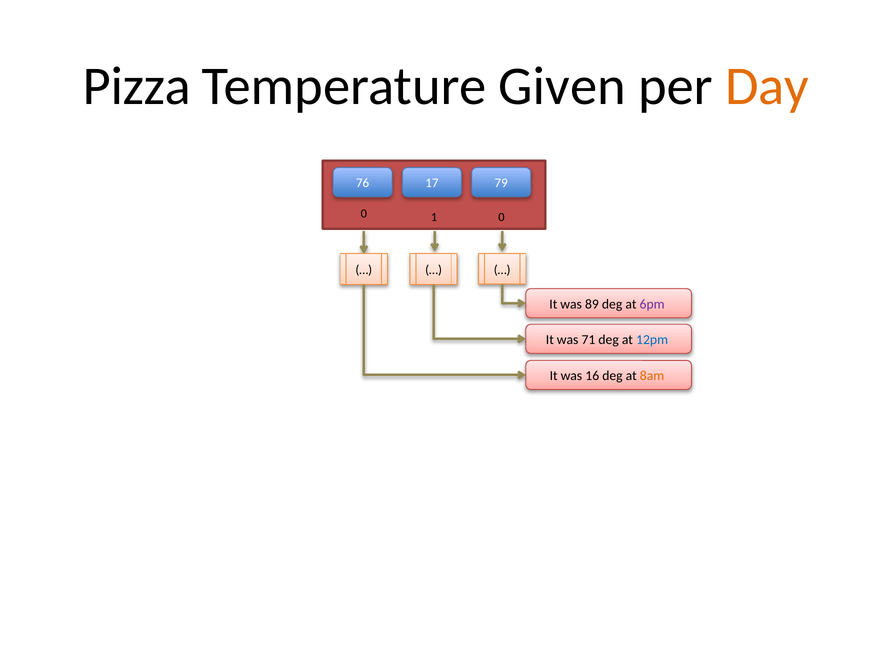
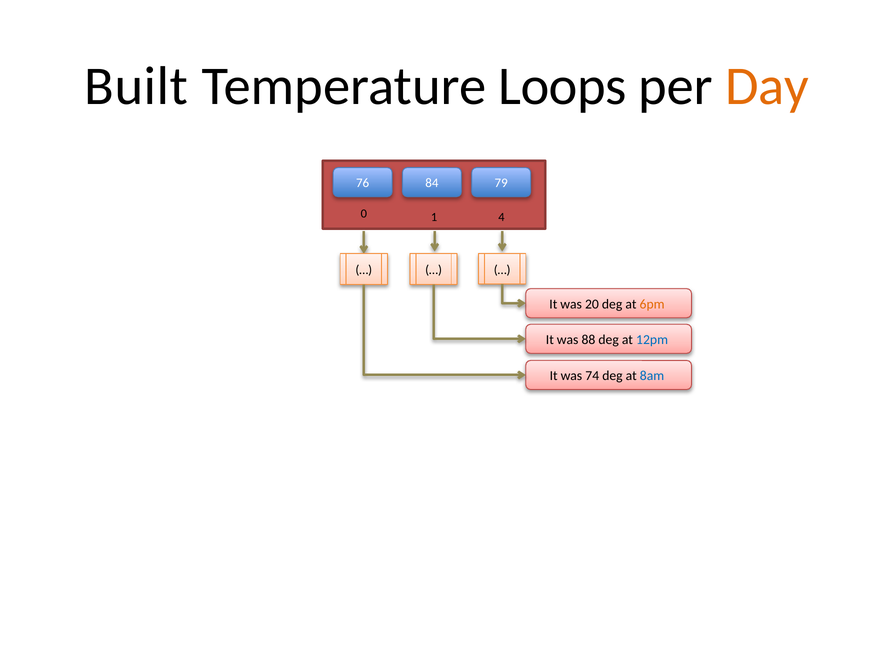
Pizza: Pizza -> Built
Given: Given -> Loops
17: 17 -> 84
1 0: 0 -> 4
89: 89 -> 20
6pm colour: purple -> orange
71: 71 -> 88
16: 16 -> 74
8am colour: orange -> blue
